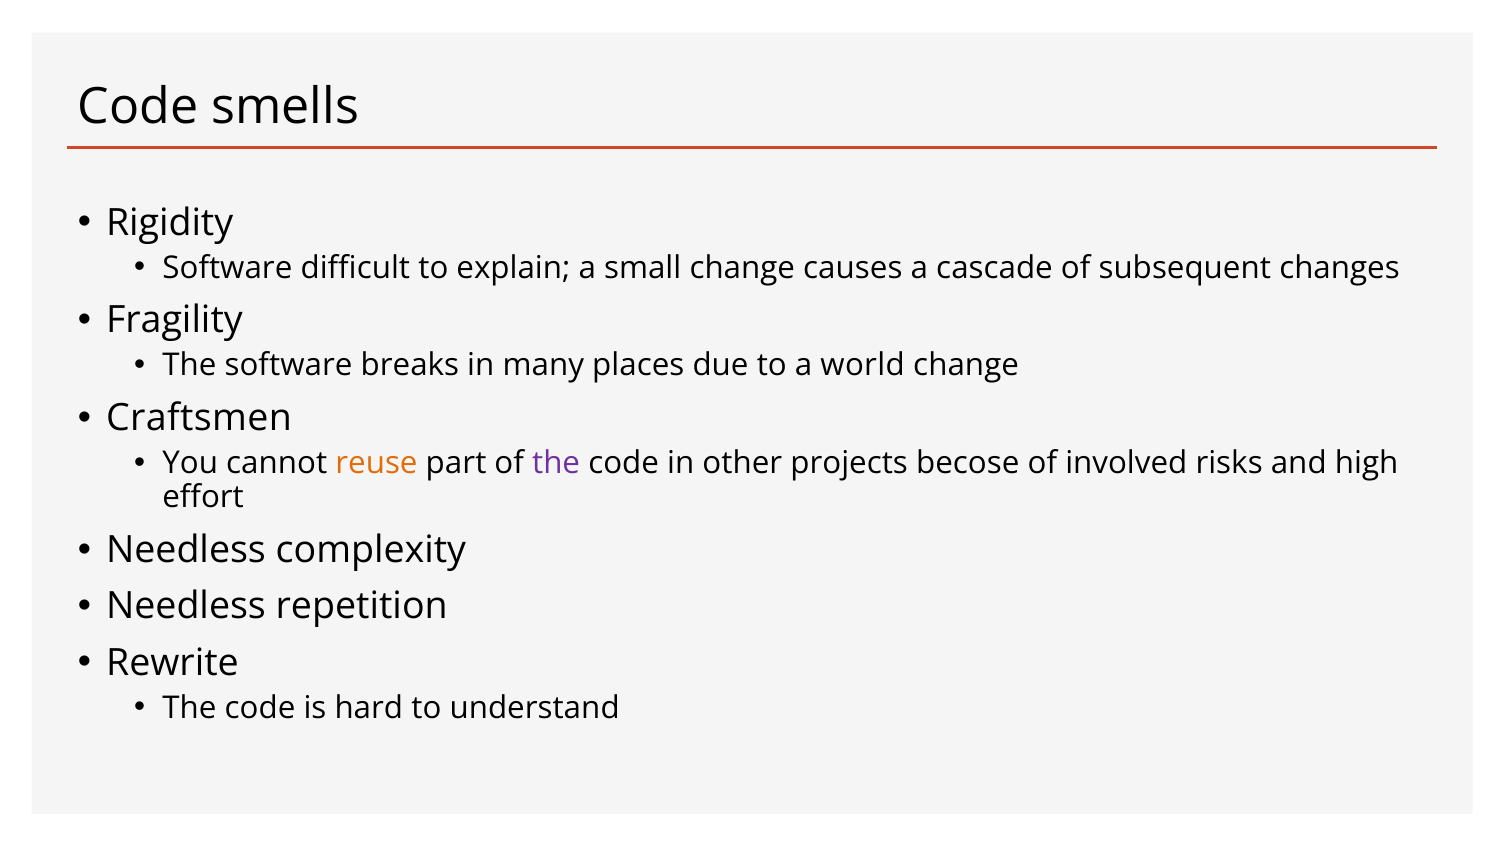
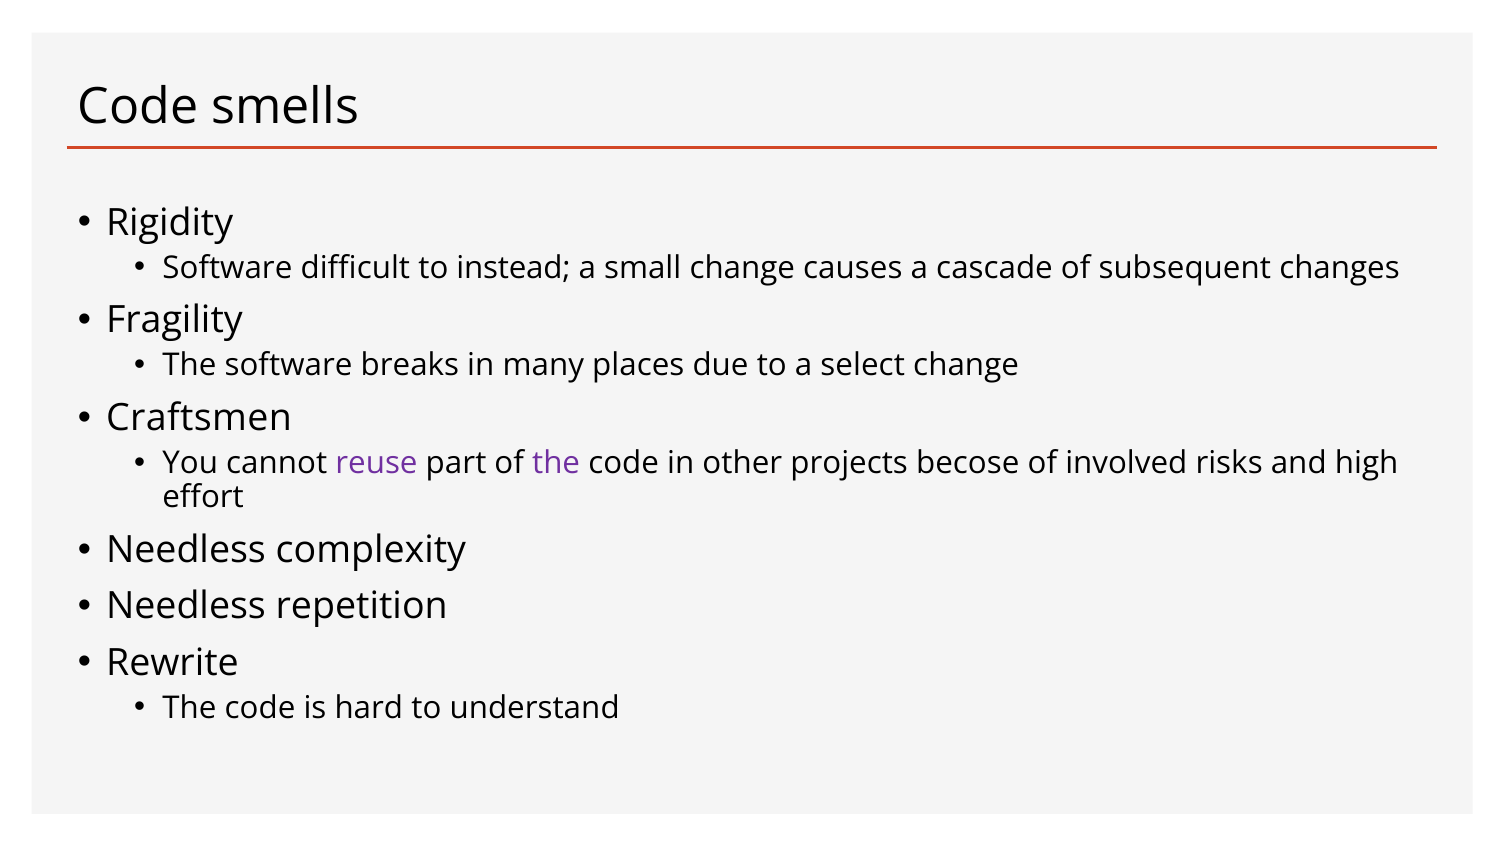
explain: explain -> instead
world: world -> select
reuse colour: orange -> purple
